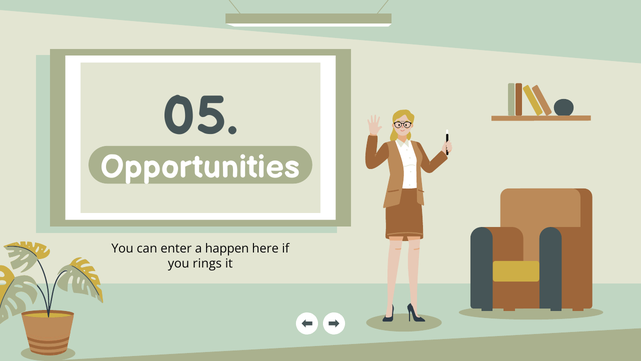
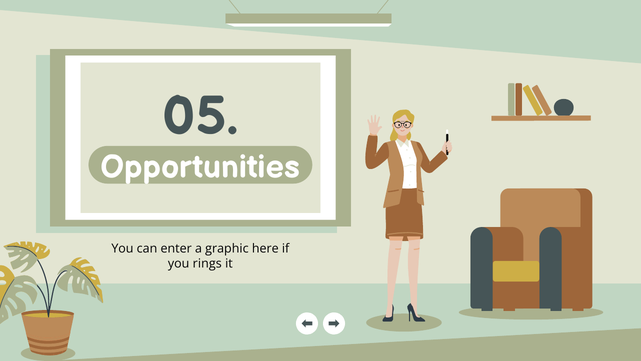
happen: happen -> graphic
